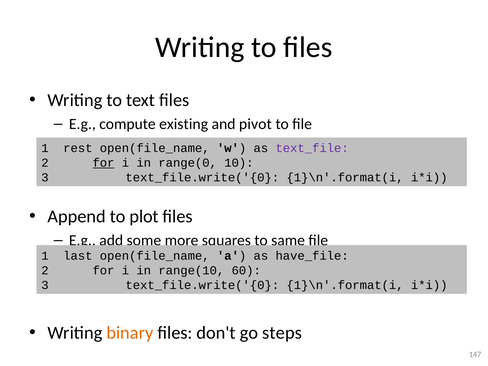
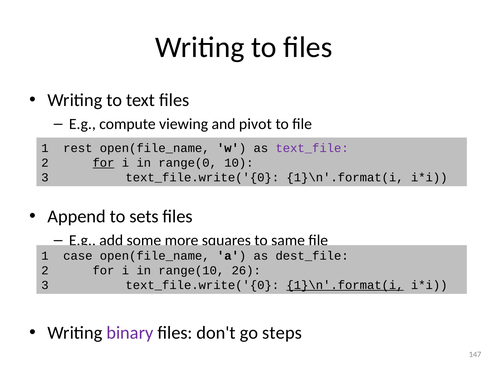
existing: existing -> viewing
plot: plot -> sets
last: last -> case
have_file: have_file -> dest_file
60: 60 -> 26
1}\n'.format(i at (345, 285) underline: none -> present
binary colour: orange -> purple
